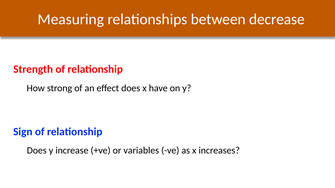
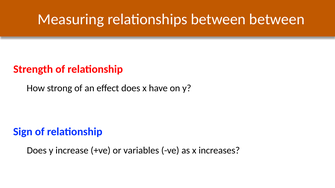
between decrease: decrease -> between
